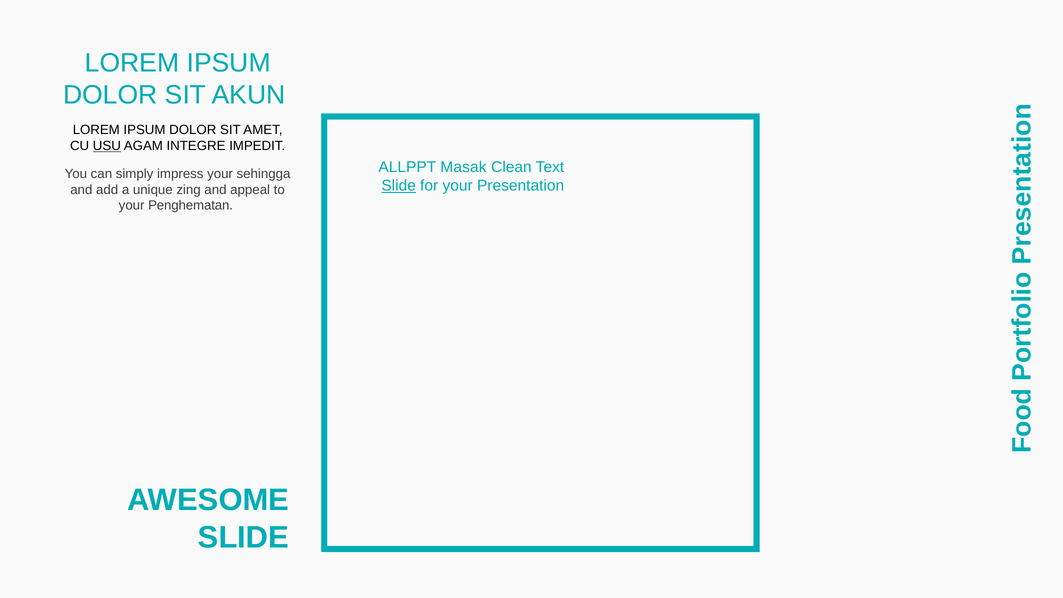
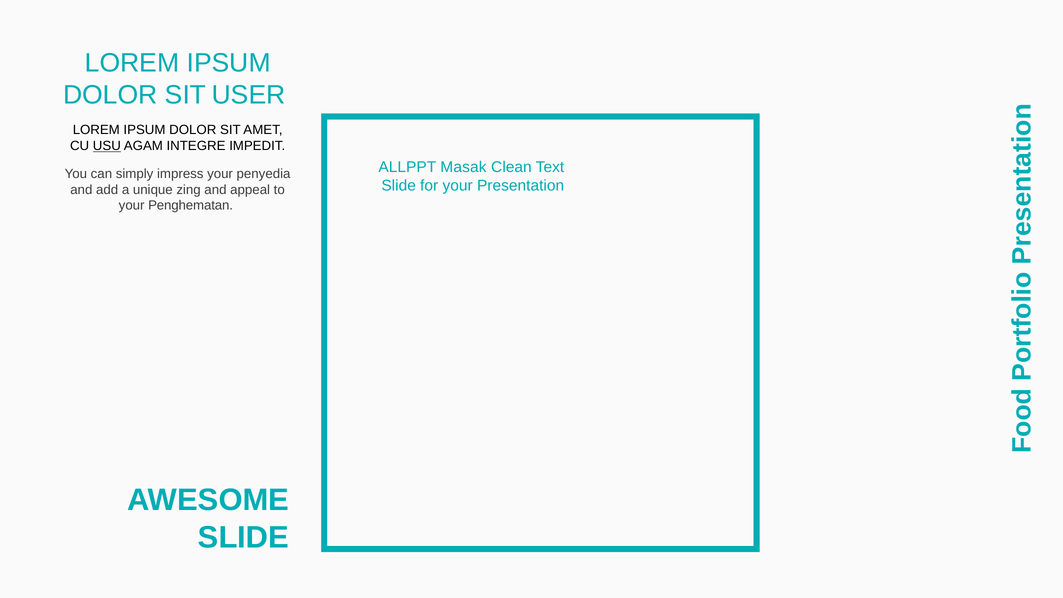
AKUN: AKUN -> USER
sehingga: sehingga -> penyedia
Slide at (399, 186) underline: present -> none
